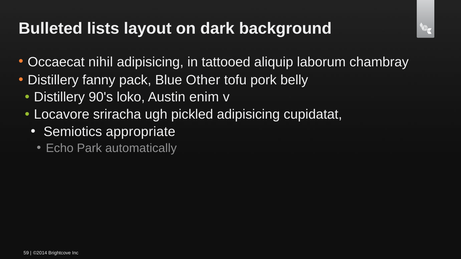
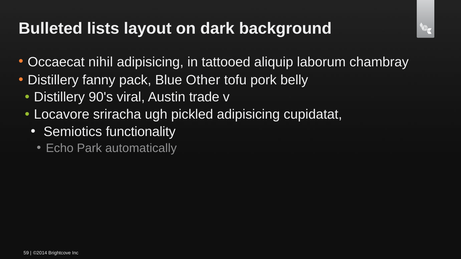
loko: loko -> viral
enim: enim -> trade
appropriate: appropriate -> functionality
